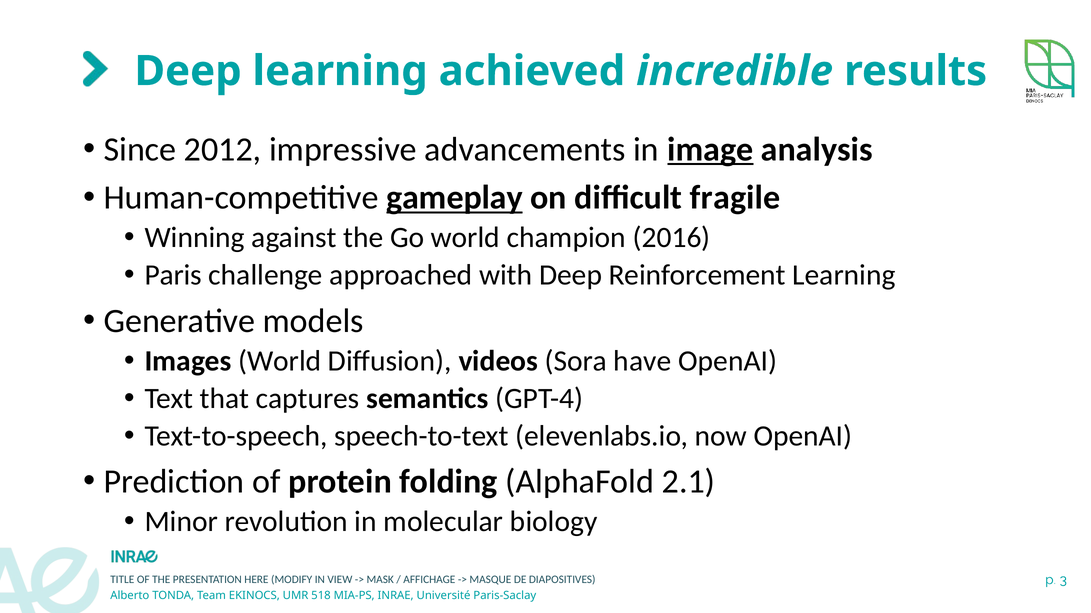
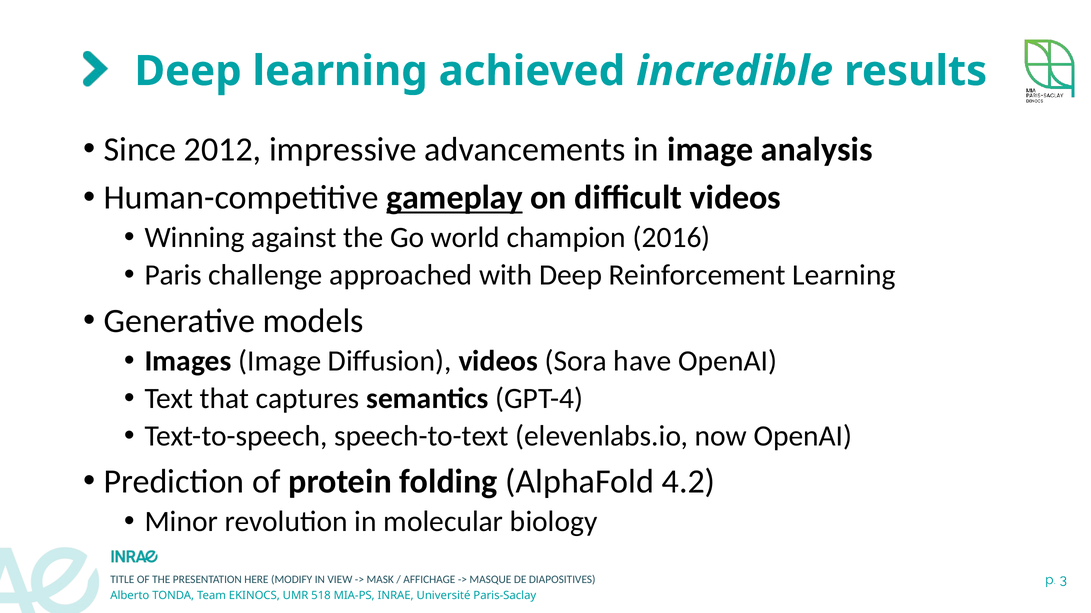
image at (710, 150) underline: present -> none
difficult fragile: fragile -> videos
Images World: World -> Image
2.1: 2.1 -> 4.2
